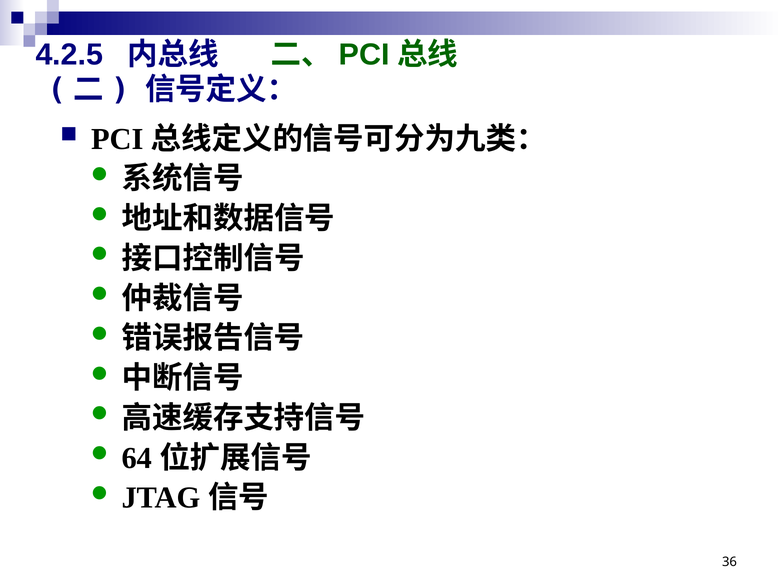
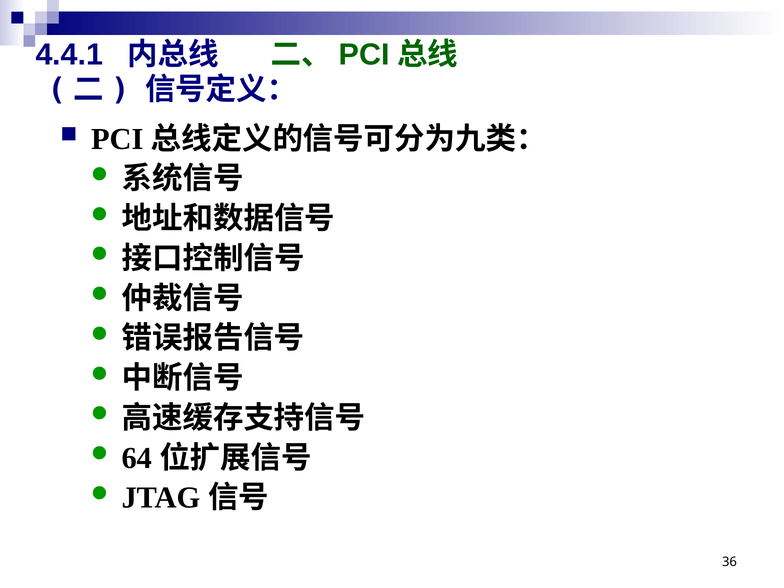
4.2.5: 4.2.5 -> 4.4.1
